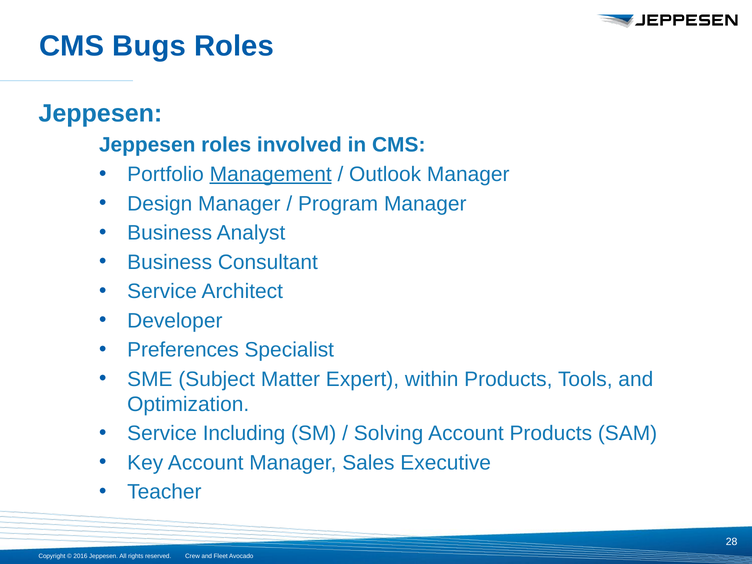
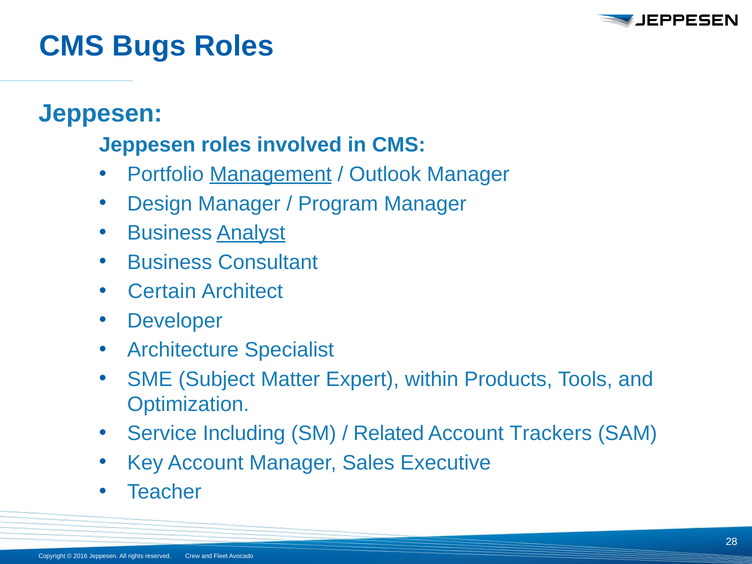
Analyst underline: none -> present
Service at (162, 291): Service -> Certain
Preferences: Preferences -> Architecture
Solving: Solving -> Related
Account Products: Products -> Trackers
